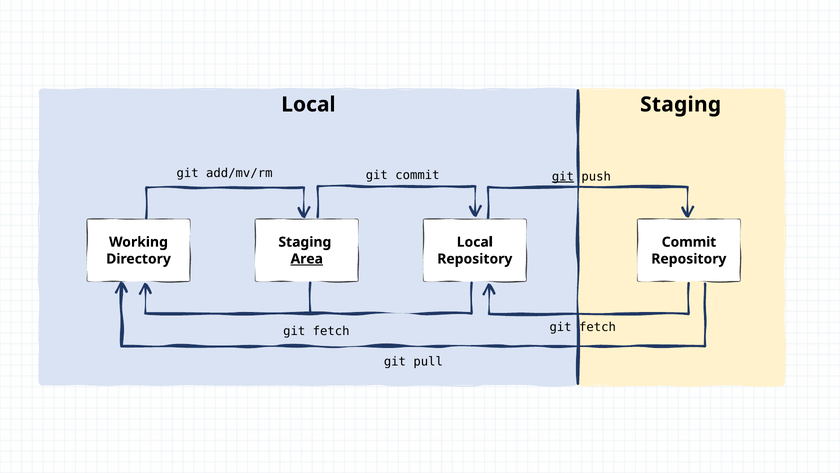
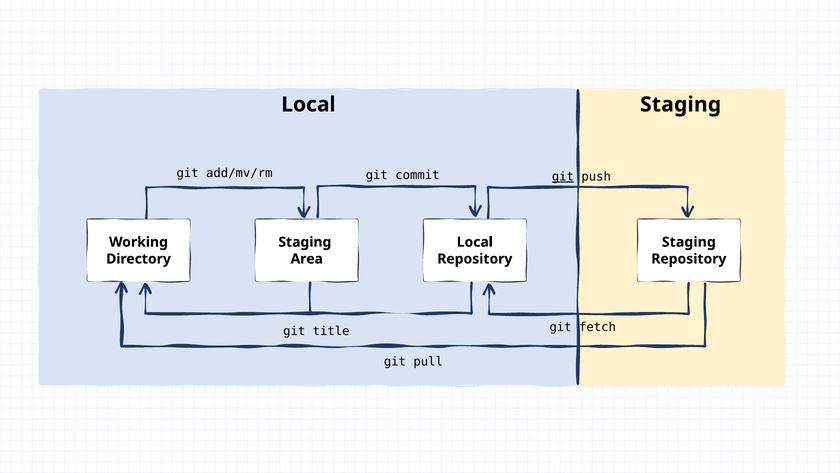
Commit at (689, 242): Commit -> Staging
Area underline: present -> none
fetch at (331, 331): fetch -> title
